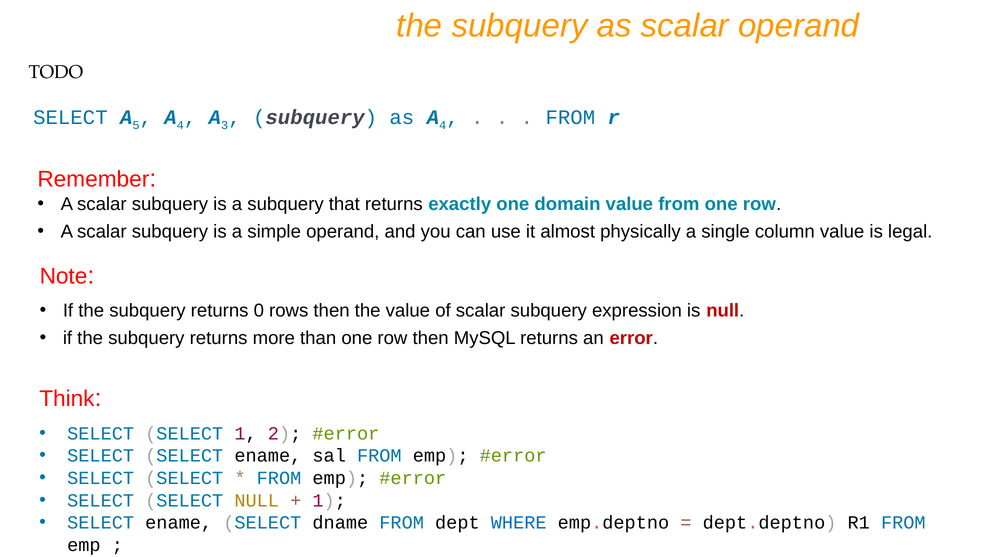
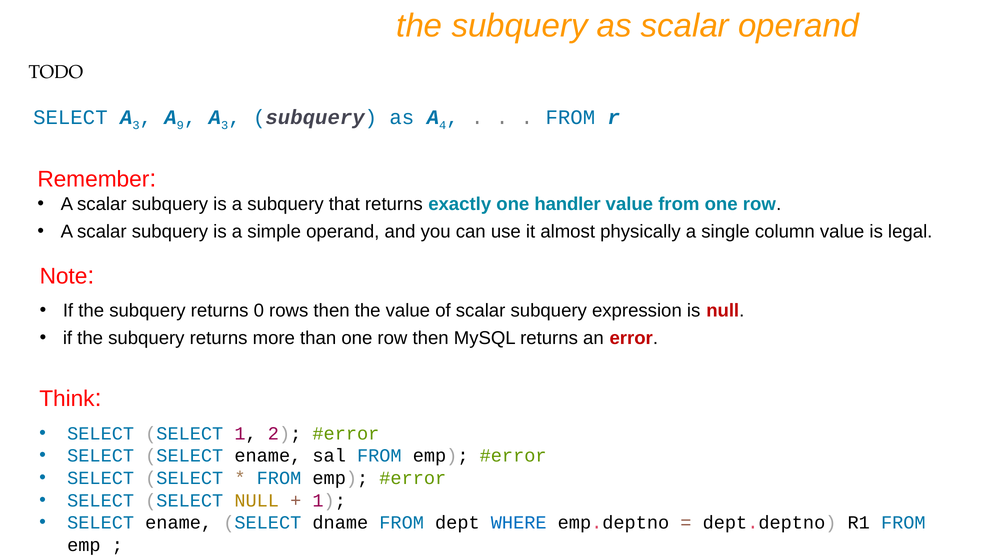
SELECT A 5: 5 -> 3
4 at (180, 126): 4 -> 9
domain: domain -> handler
